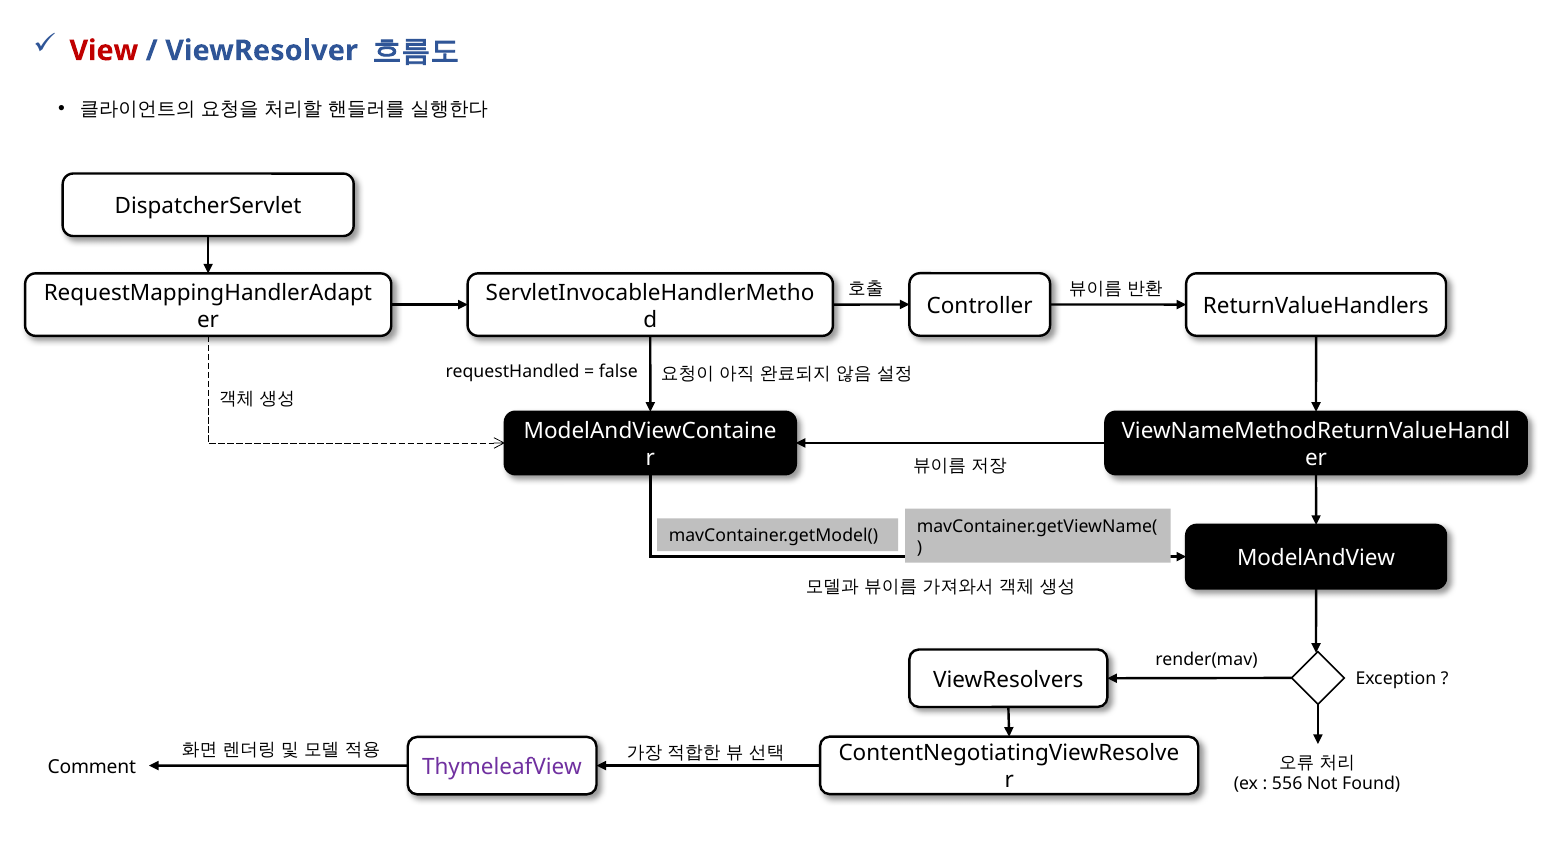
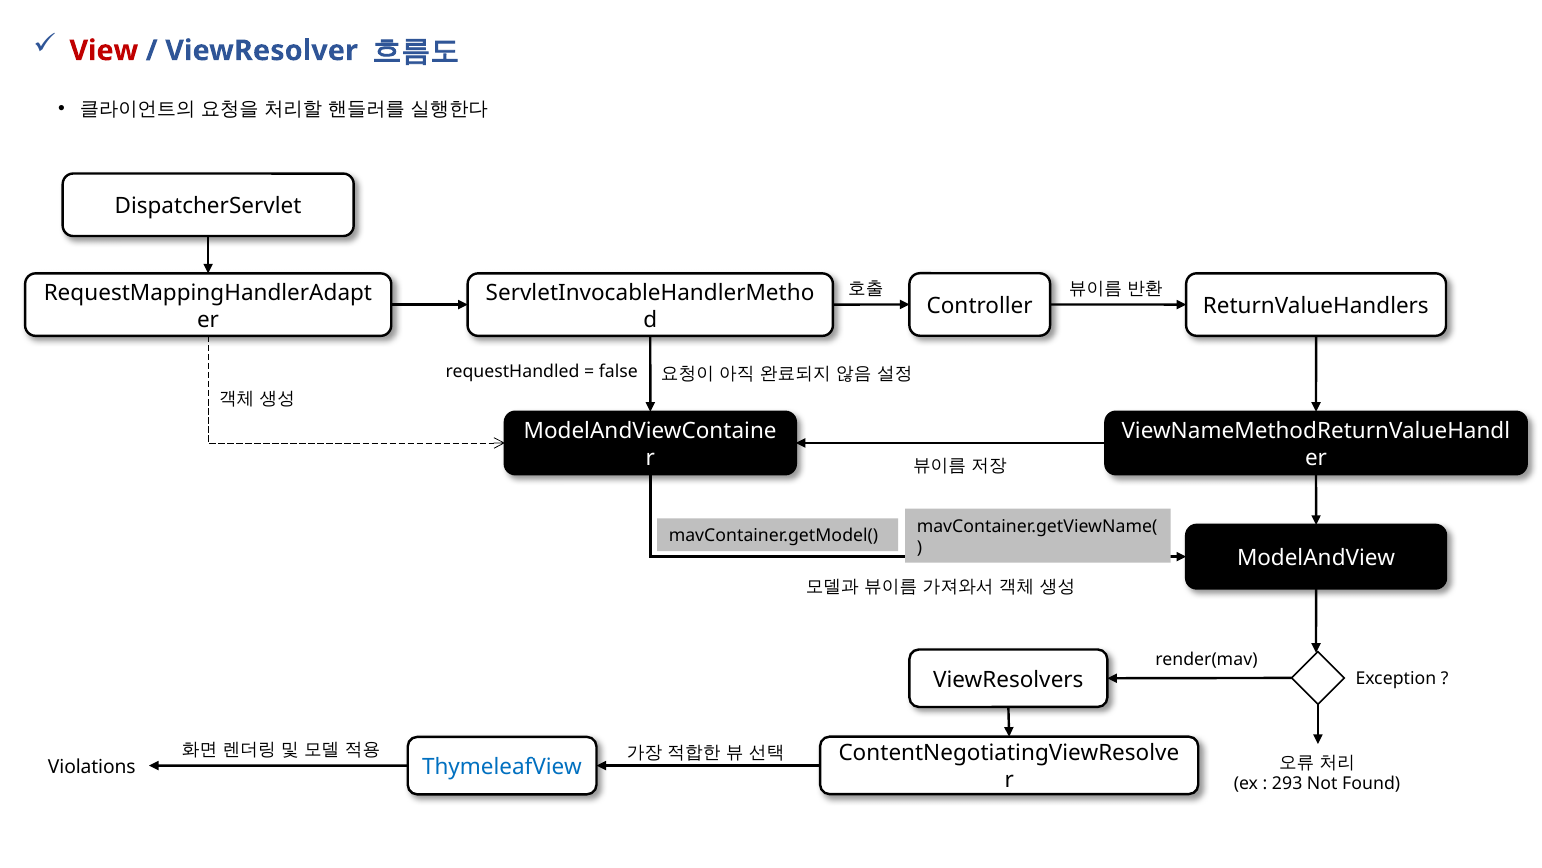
ThymeleafView colour: purple -> blue
Comment: Comment -> Violations
556: 556 -> 293
